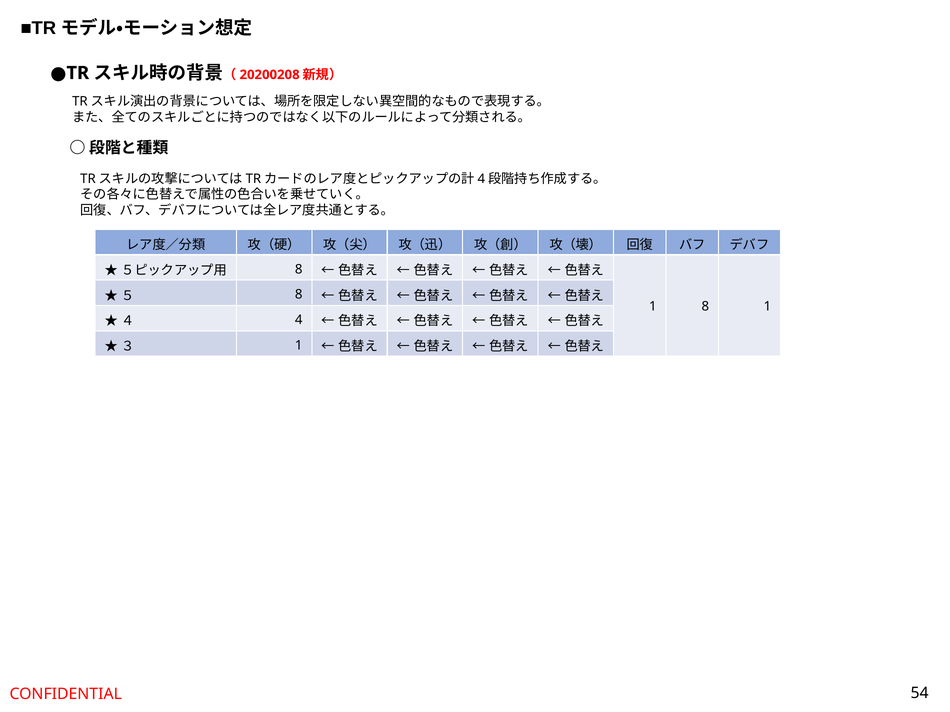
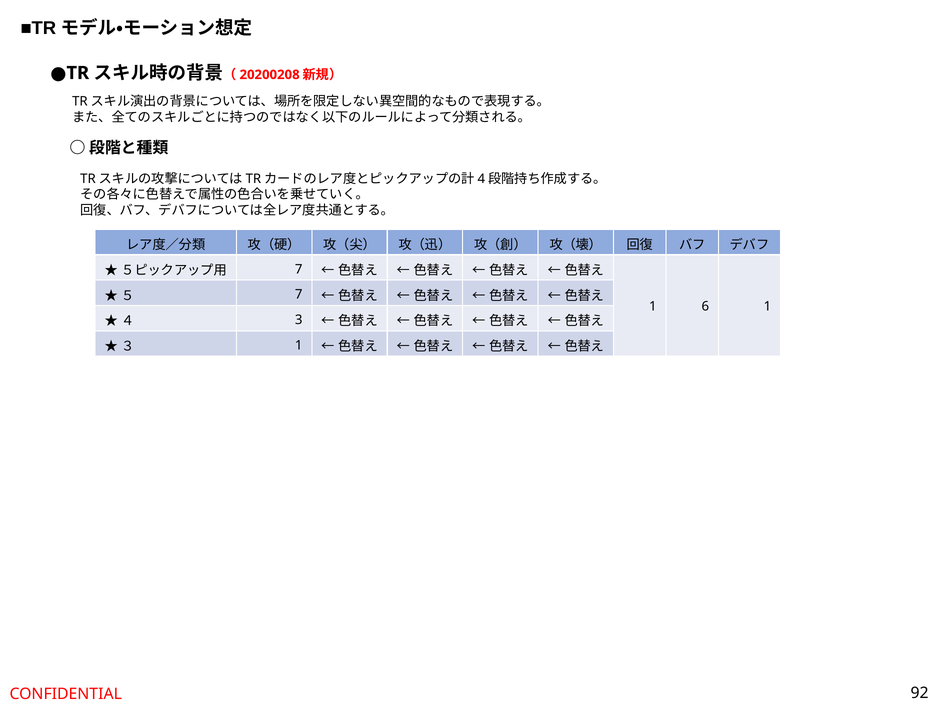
8 at (299, 269): 8 -> 7
8 at (299, 295): 8 -> 7
1 8: 8 -> 6
4: 4 -> 3
54: 54 -> 92
